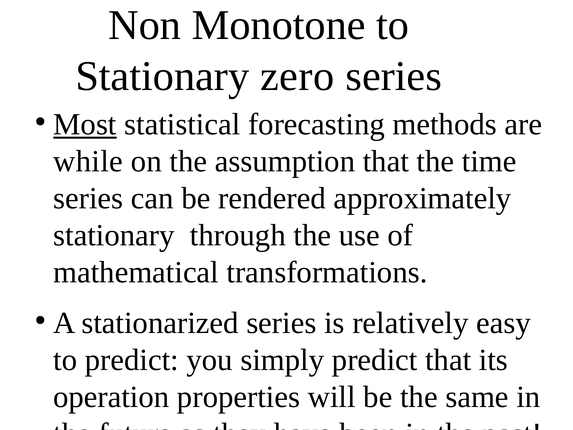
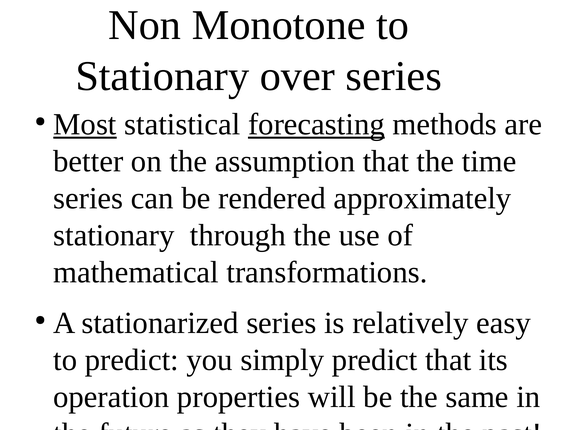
zero: zero -> over
forecasting at (316, 124) underline: none -> present
while: while -> better
